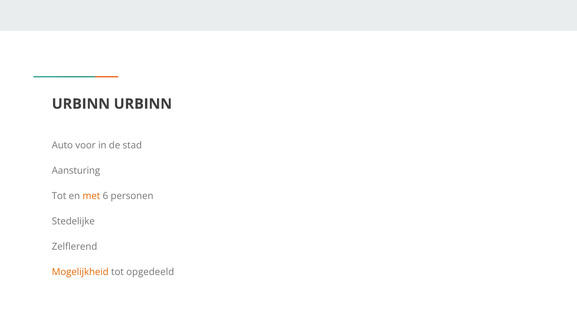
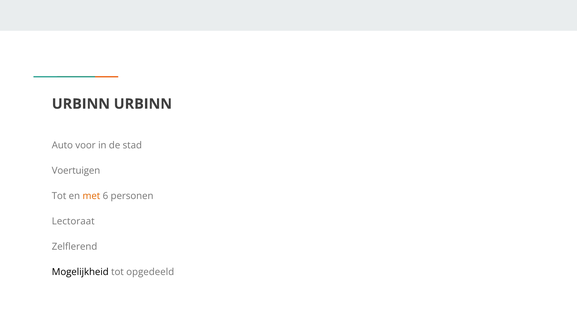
Aansturing: Aansturing -> Voertuigen
Stedelijke: Stedelijke -> Lectoraat
Mogelijkheid colour: orange -> black
